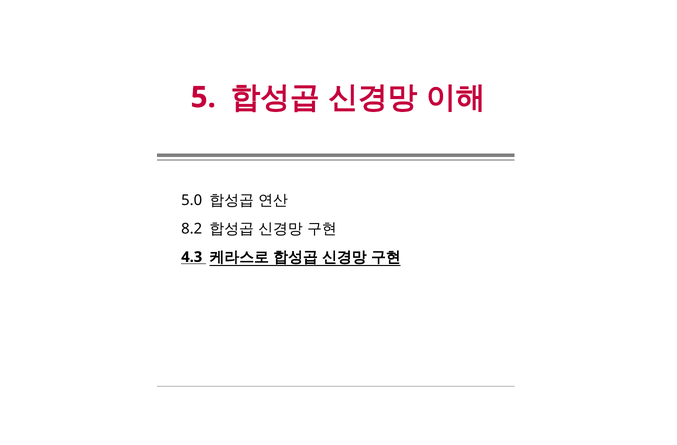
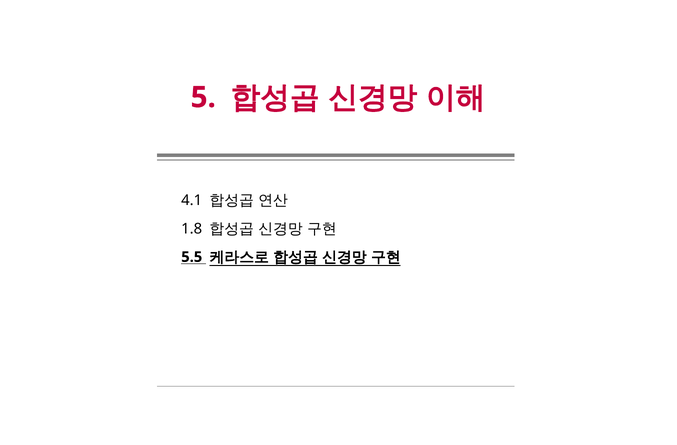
5.0: 5.0 -> 4.1
8.2: 8.2 -> 1.8
4.3: 4.3 -> 5.5
